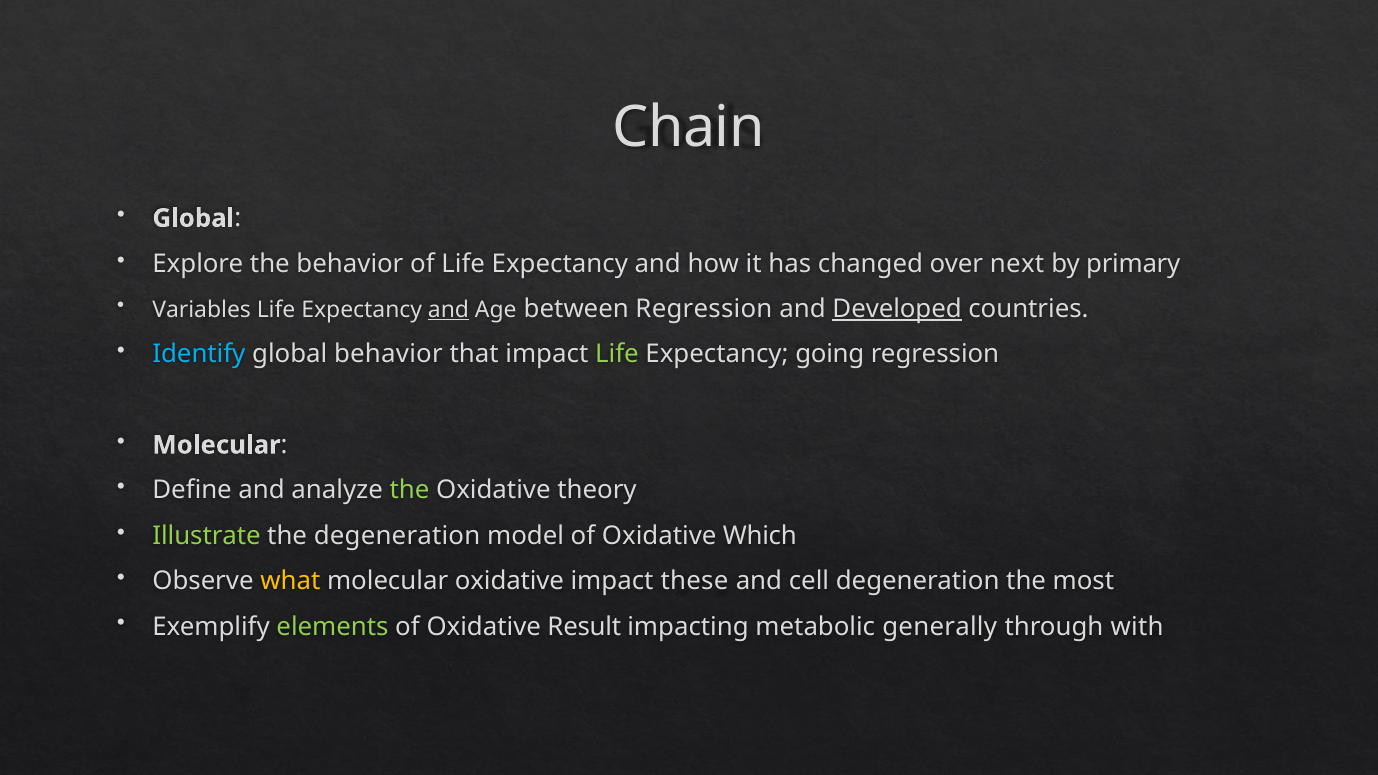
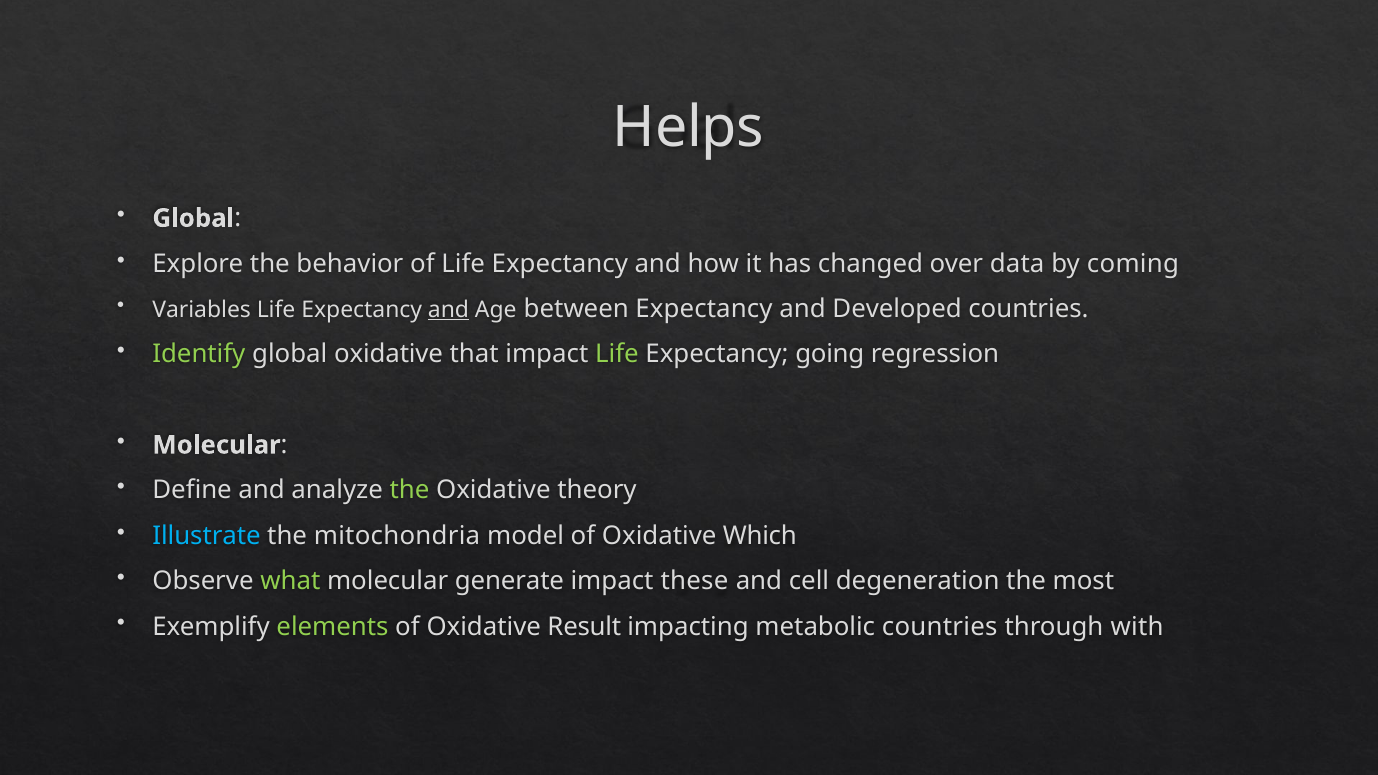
Chain: Chain -> Helps
next: next -> data
primary: primary -> coming
between Regression: Regression -> Expectancy
Developed underline: present -> none
Identify colour: light blue -> light green
global behavior: behavior -> oxidative
Illustrate colour: light green -> light blue
the degeneration: degeneration -> mitochondria
what colour: yellow -> light green
molecular oxidative: oxidative -> generate
metabolic generally: generally -> countries
